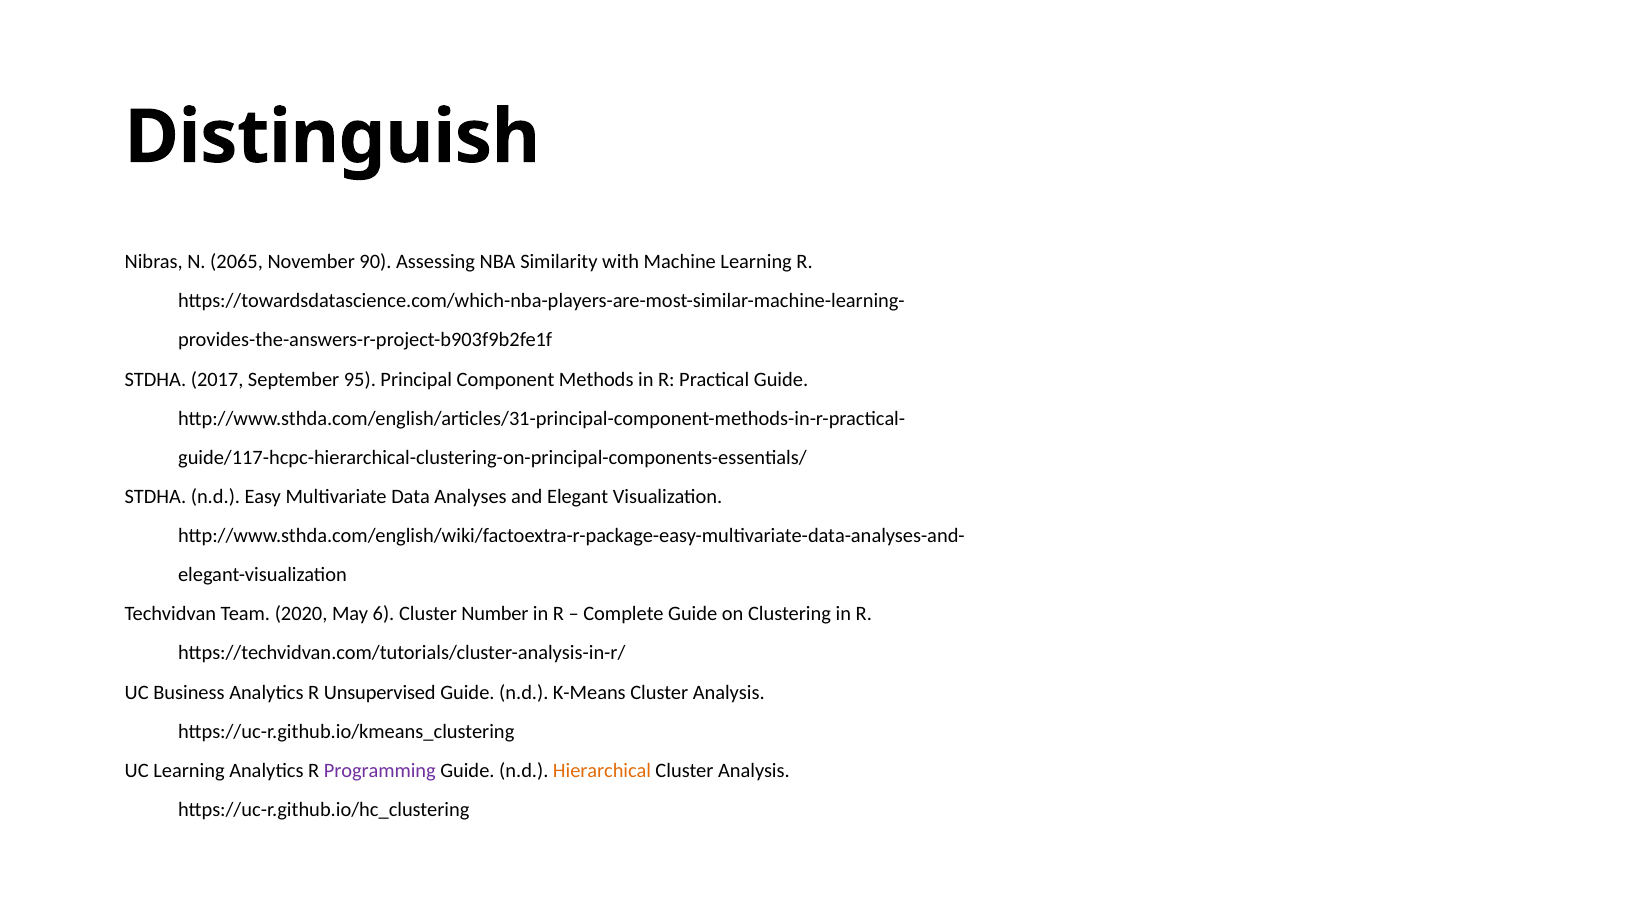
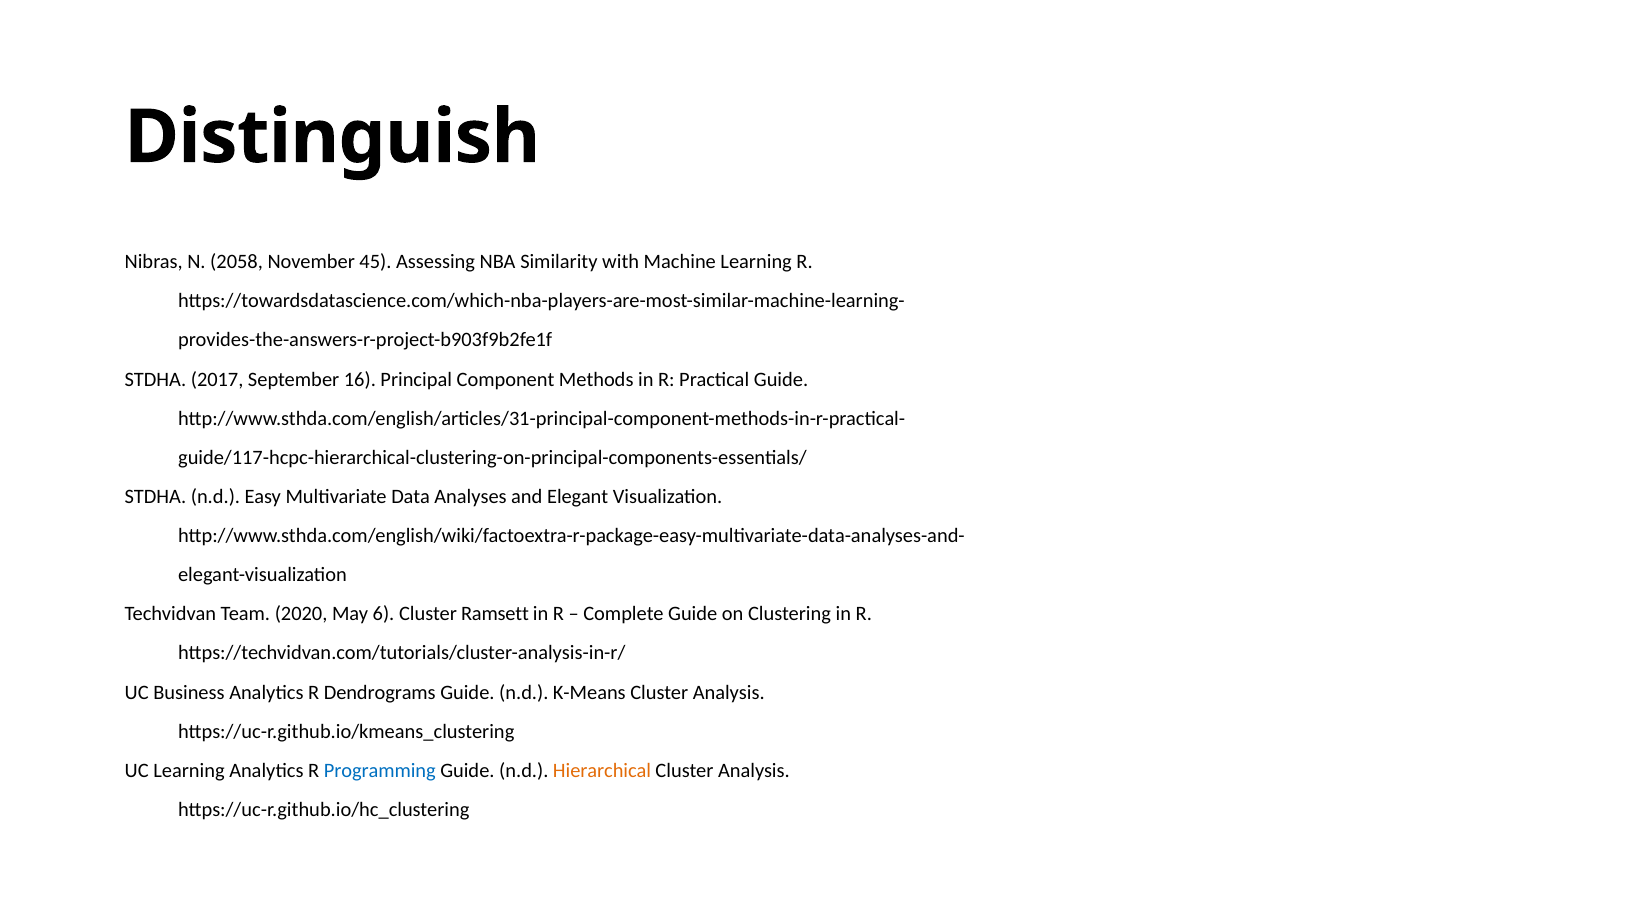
2065: 2065 -> 2058
90: 90 -> 45
95: 95 -> 16
Number: Number -> Ramsett
Unsupervised: Unsupervised -> Dendrograms
Programming colour: purple -> blue
